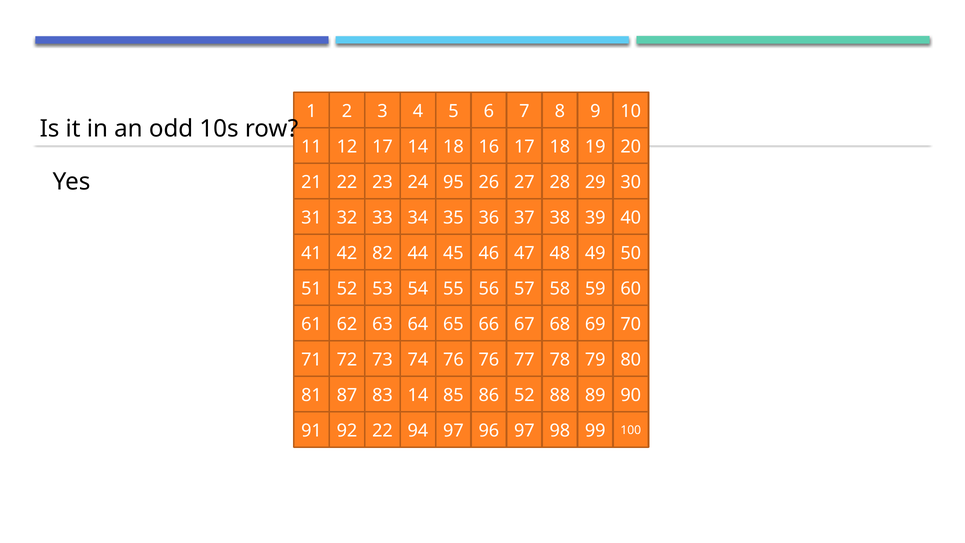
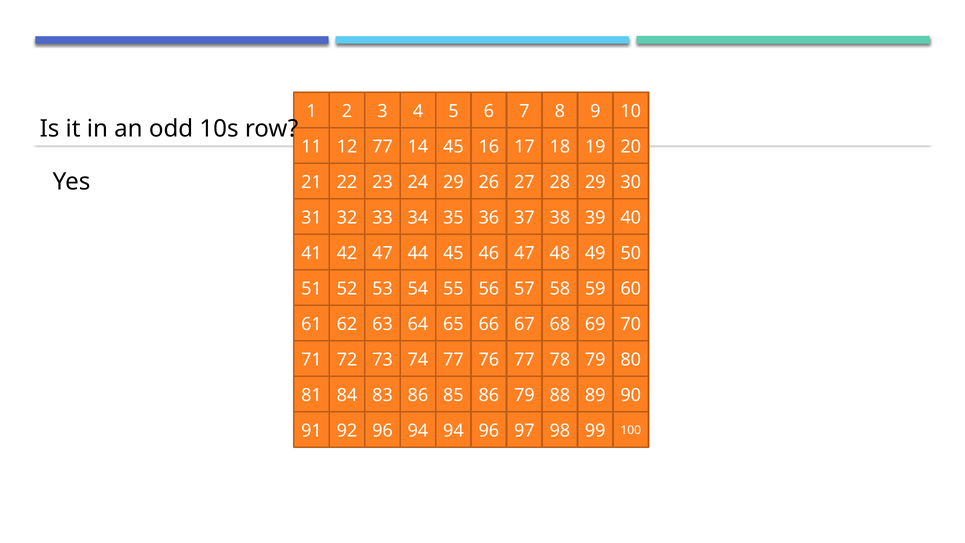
12 17: 17 -> 77
14 18: 18 -> 45
24 95: 95 -> 29
42 82: 82 -> 47
74 76: 76 -> 77
87: 87 -> 84
83 14: 14 -> 86
86 52: 52 -> 79
92 22: 22 -> 96
94 97: 97 -> 94
